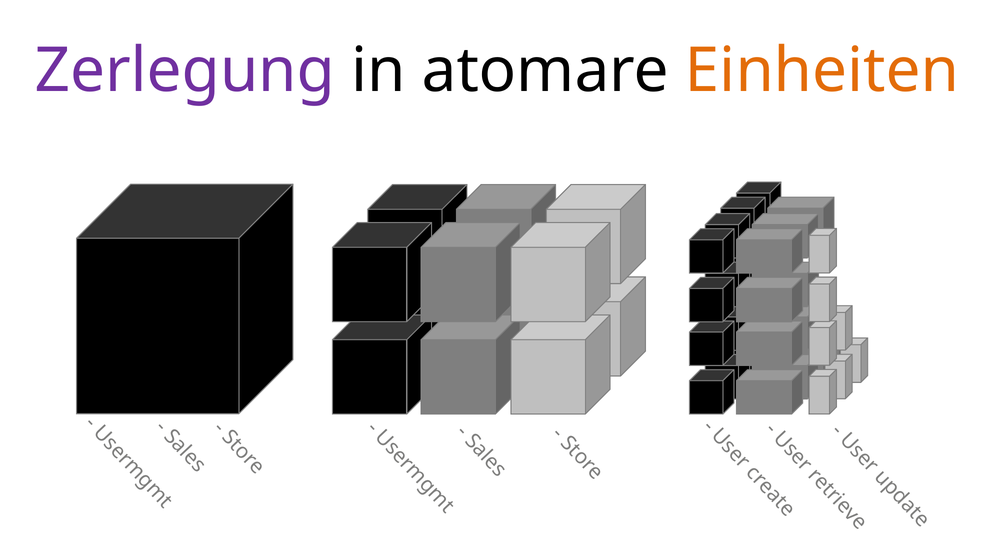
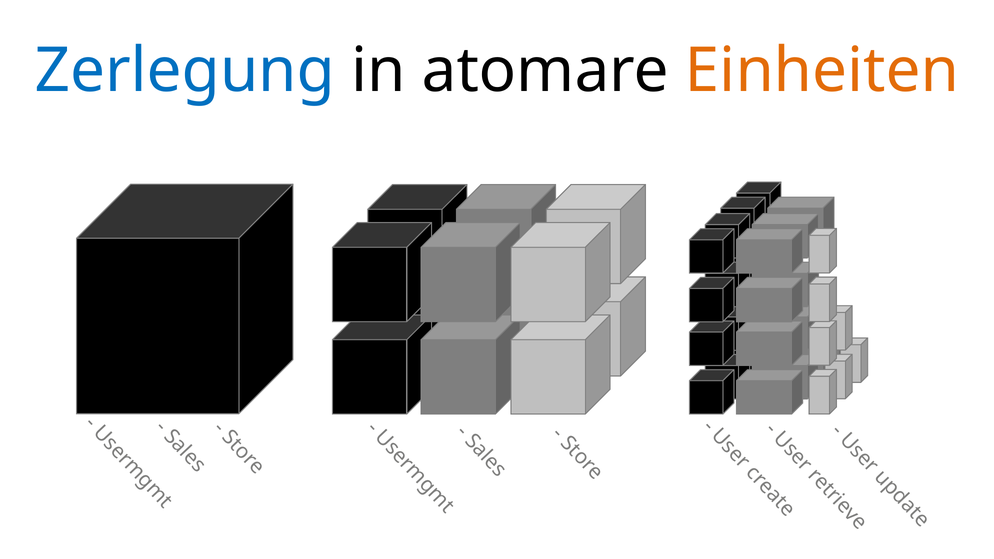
Zerlegung colour: purple -> blue
